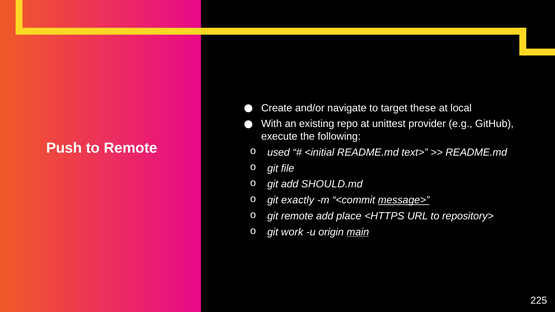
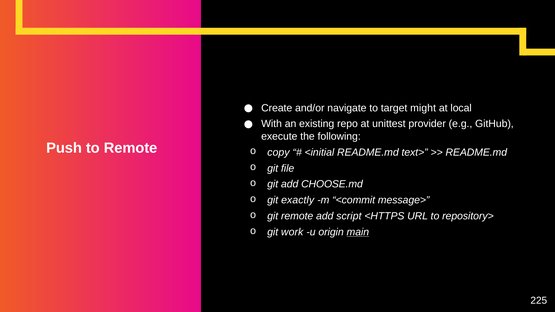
these: these -> might
used: used -> copy
SHOULD.md: SHOULD.md -> CHOOSE.md
message> underline: present -> none
place: place -> script
